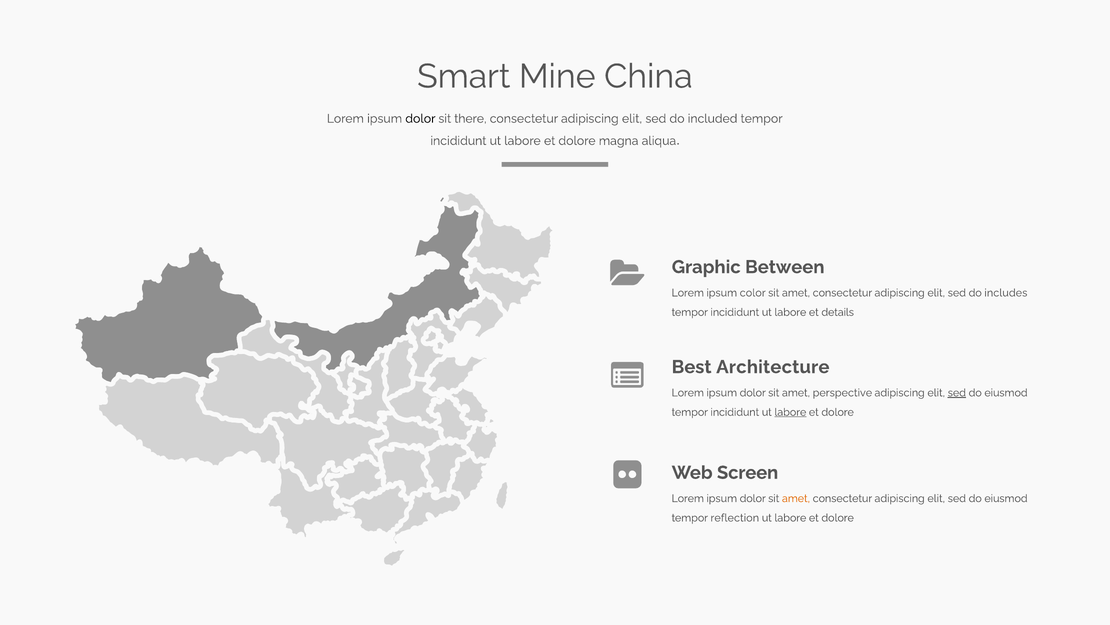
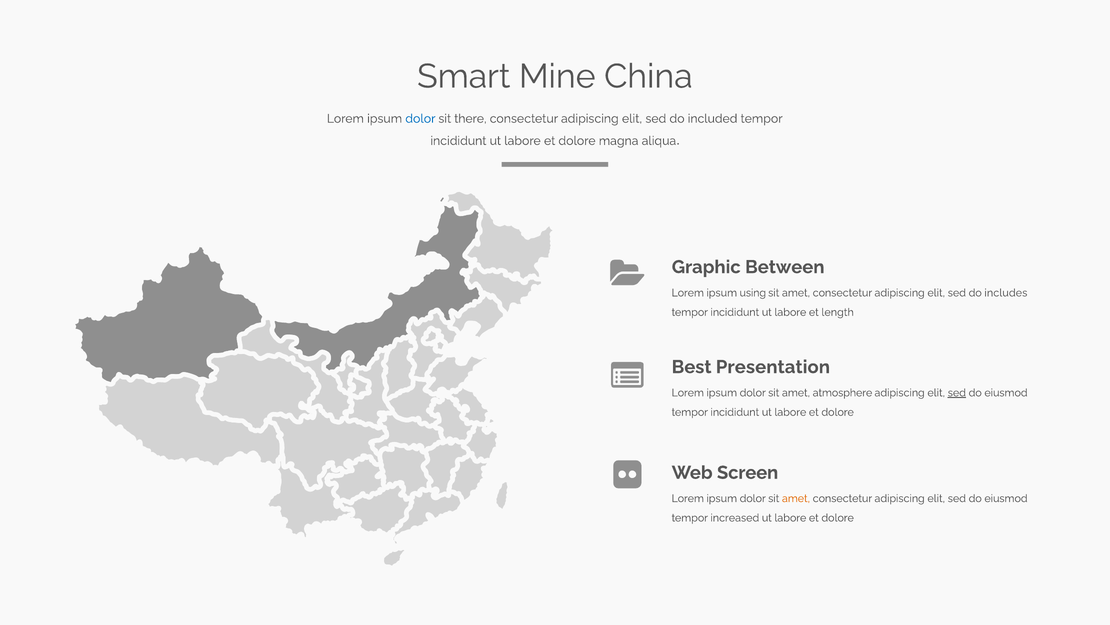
dolor at (420, 119) colour: black -> blue
color: color -> using
details: details -> length
Architecture: Architecture -> Presentation
perspective: perspective -> atmosphere
labore at (790, 412) underline: present -> none
reflection: reflection -> increased
